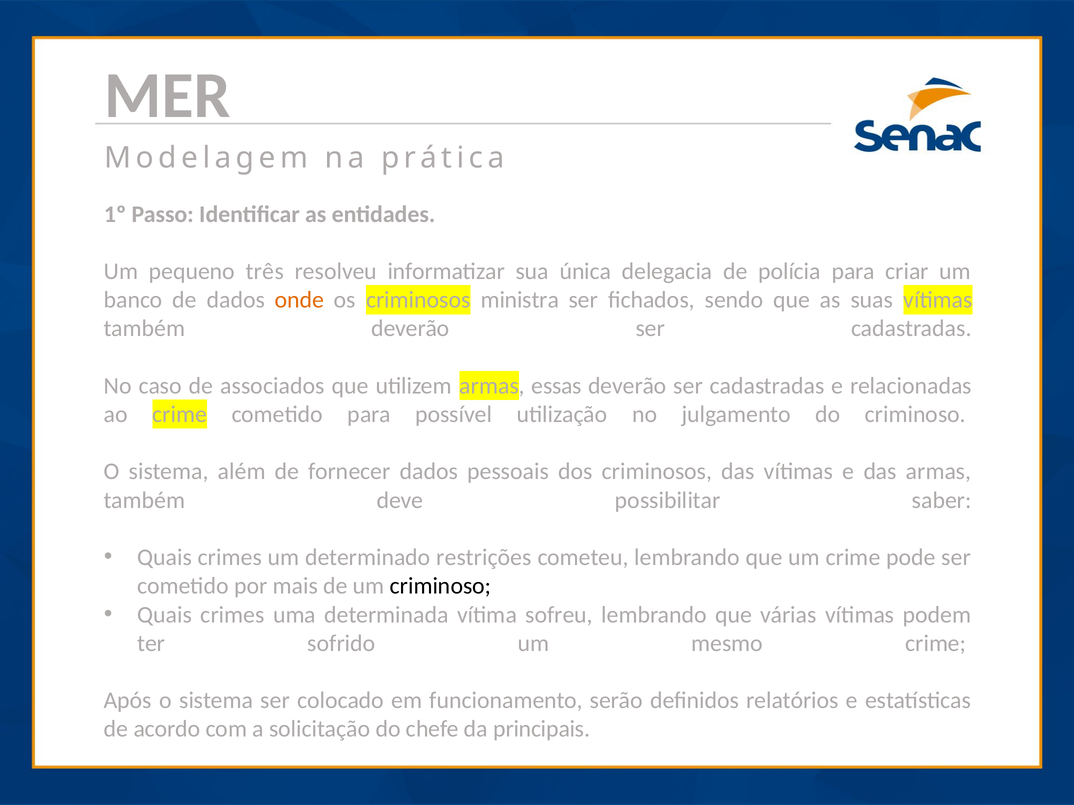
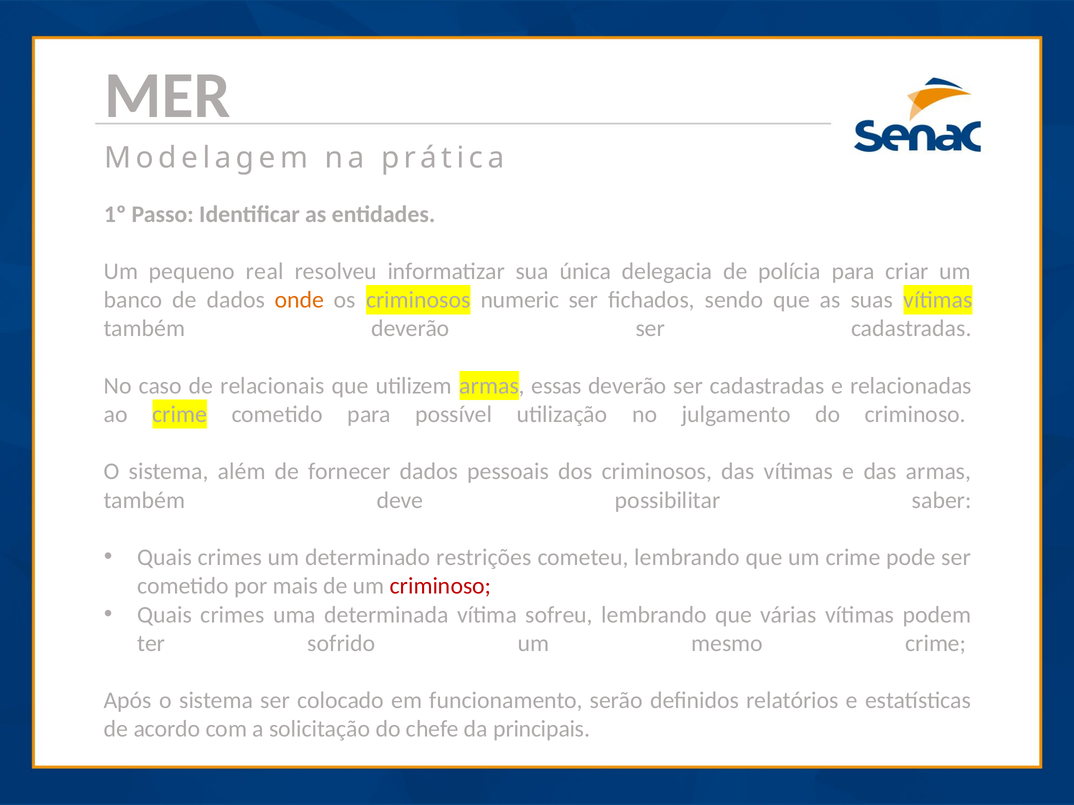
três: três -> real
ministra: ministra -> numeric
associados: associados -> relacionais
criminoso at (441, 586) colour: black -> red
